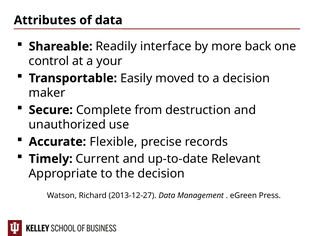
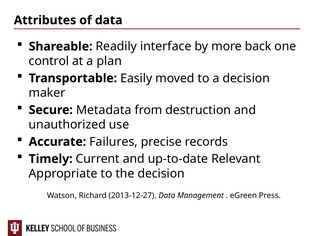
your: your -> plan
Complete: Complete -> Metadata
Flexible: Flexible -> Failures
